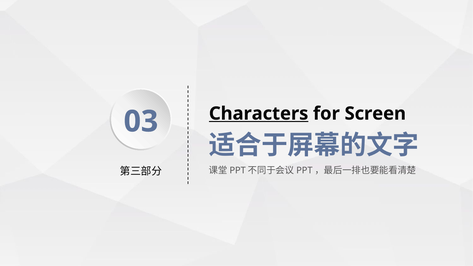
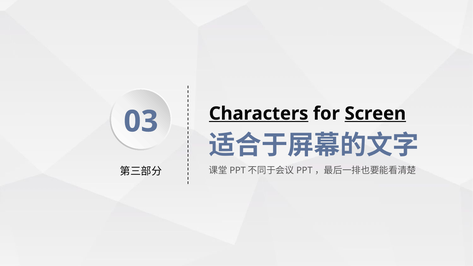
Screen underline: none -> present
